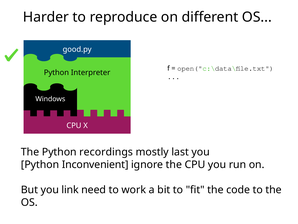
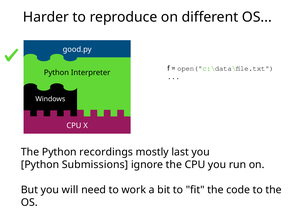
Inconvenient: Inconvenient -> Submissions
link: link -> will
